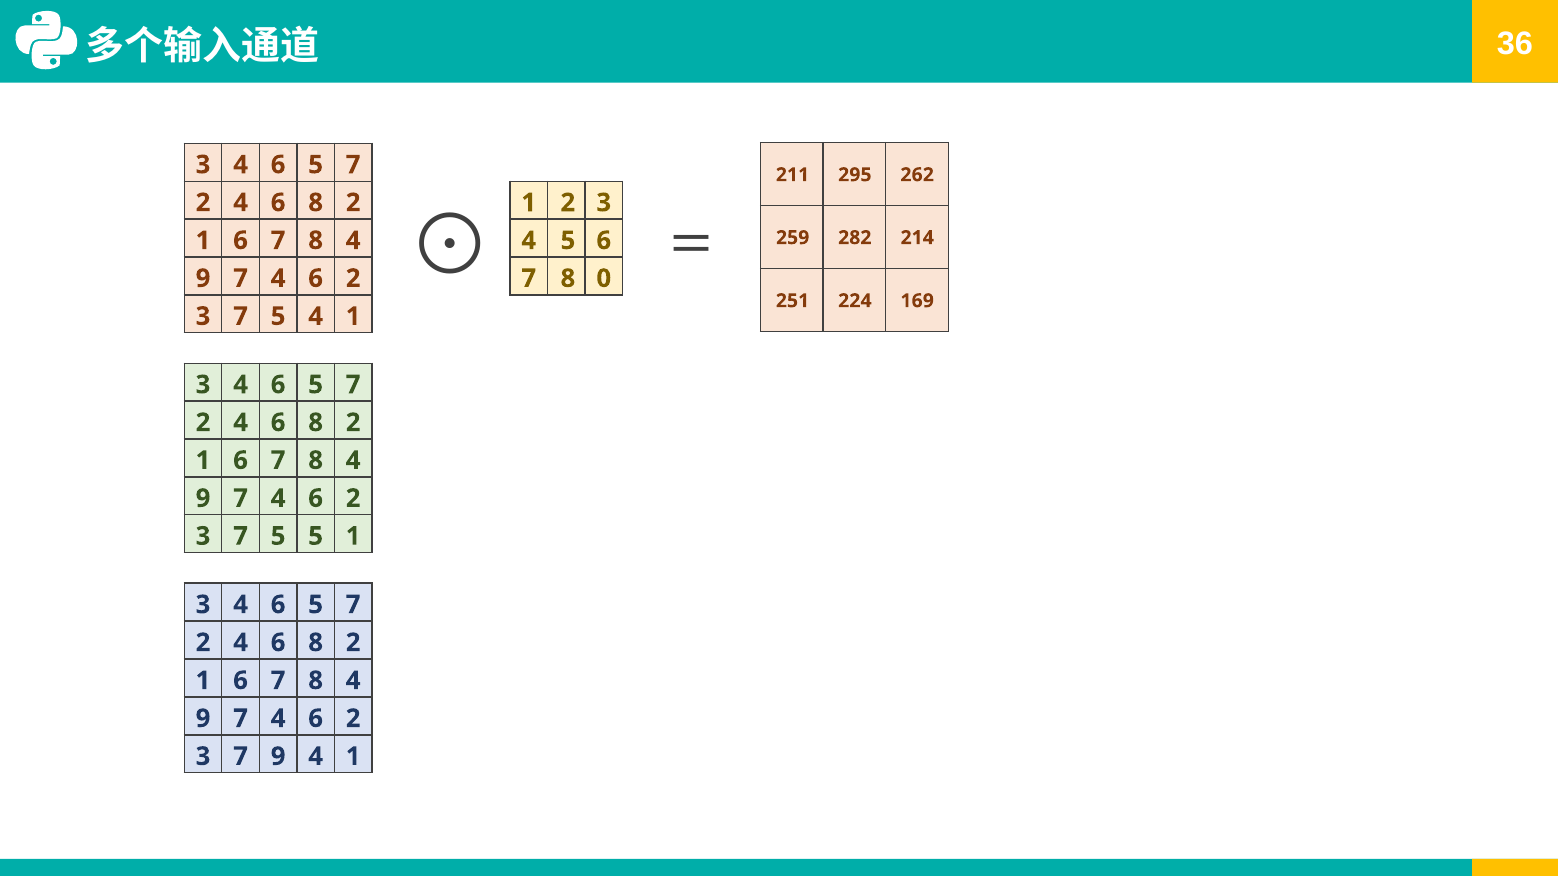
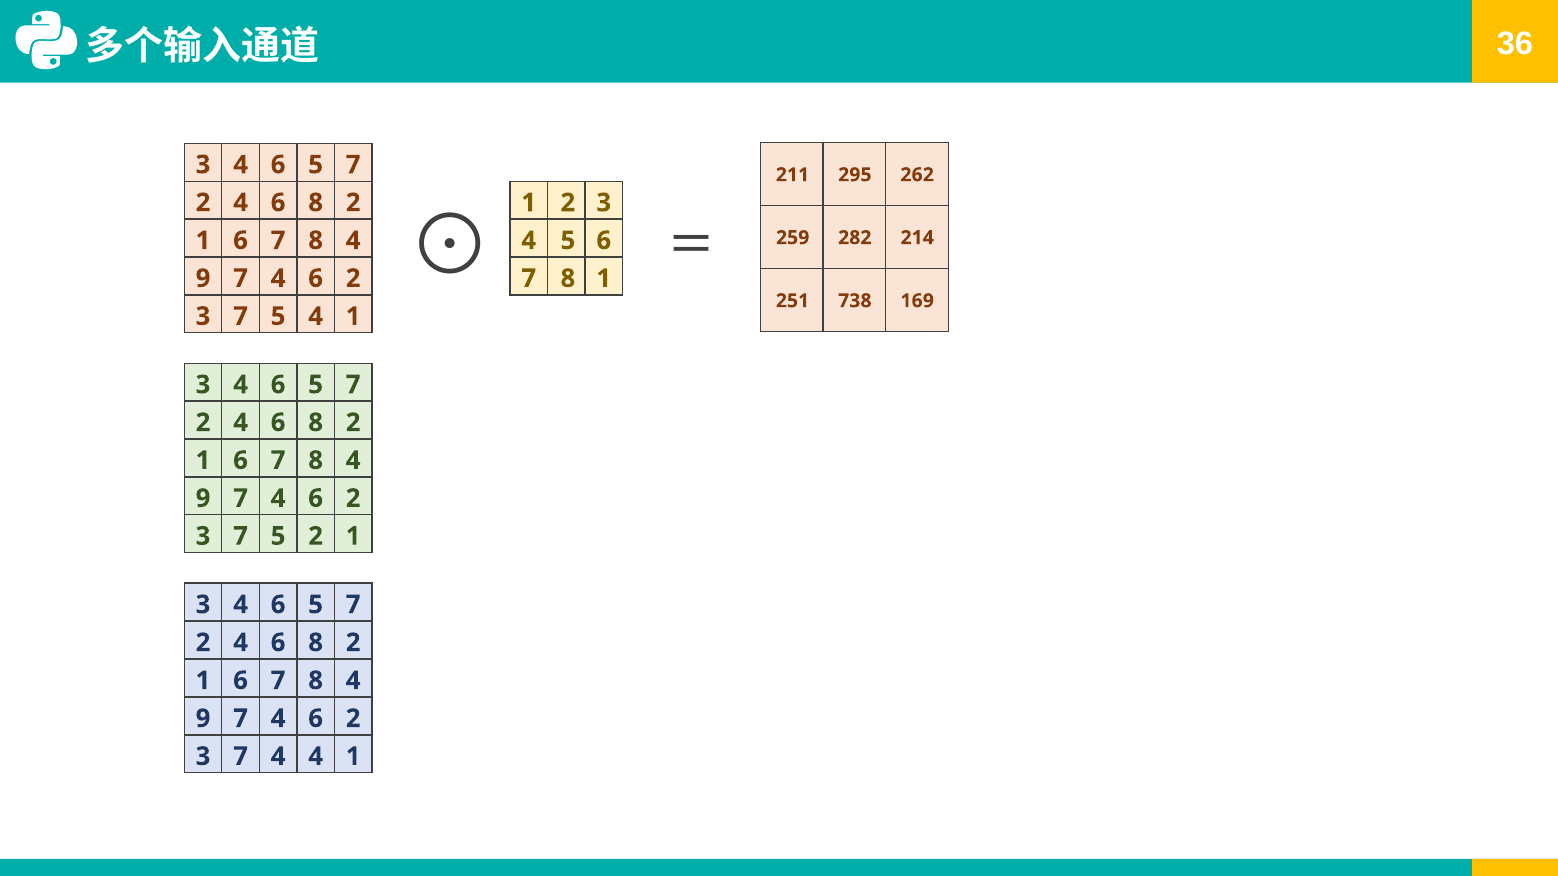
8 0: 0 -> 1
224: 224 -> 738
5 5: 5 -> 2
3 7 9: 9 -> 4
